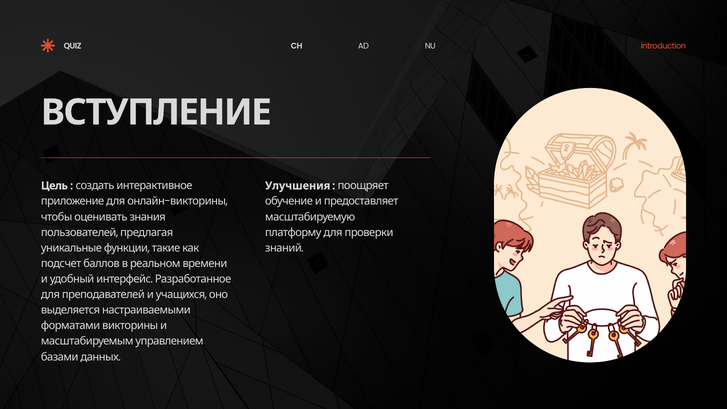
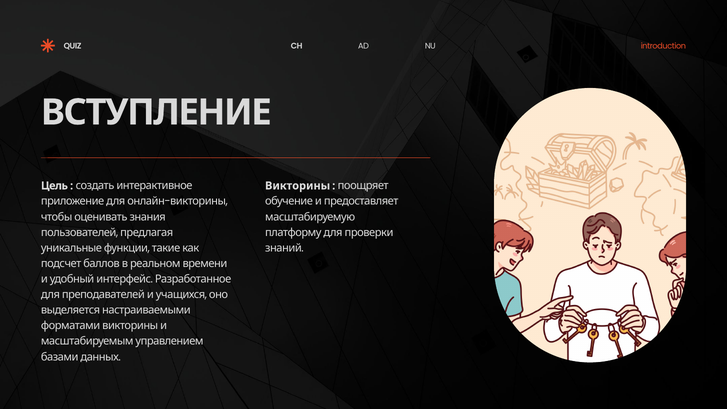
Улучшения at (298, 186): Улучшения -> Викторины
